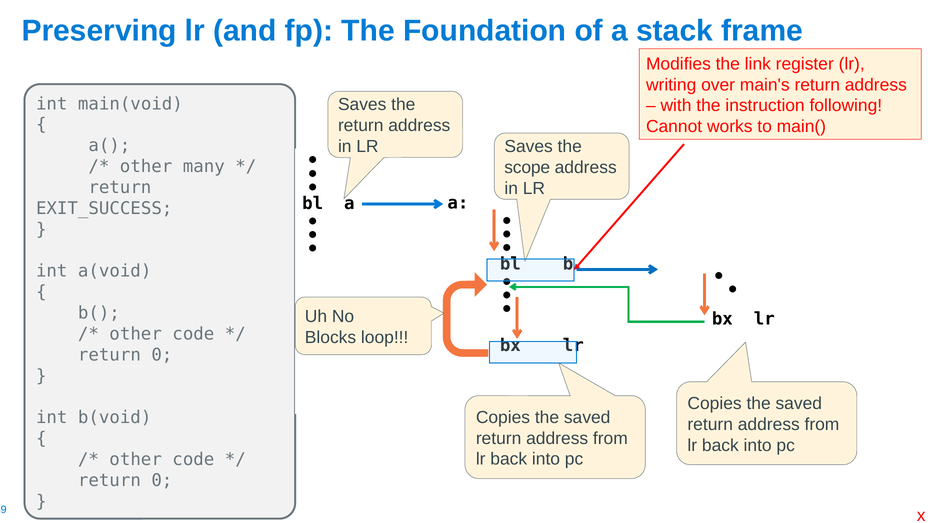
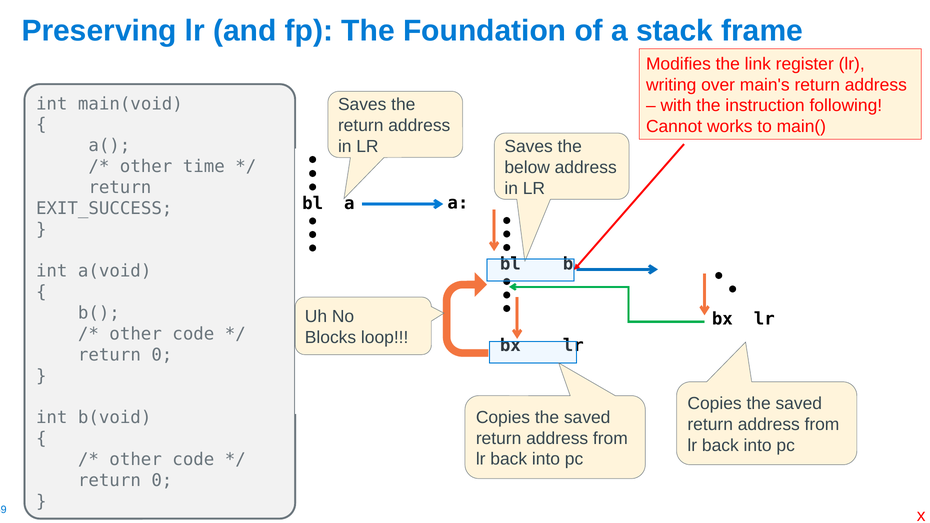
many: many -> time
scope: scope -> below
